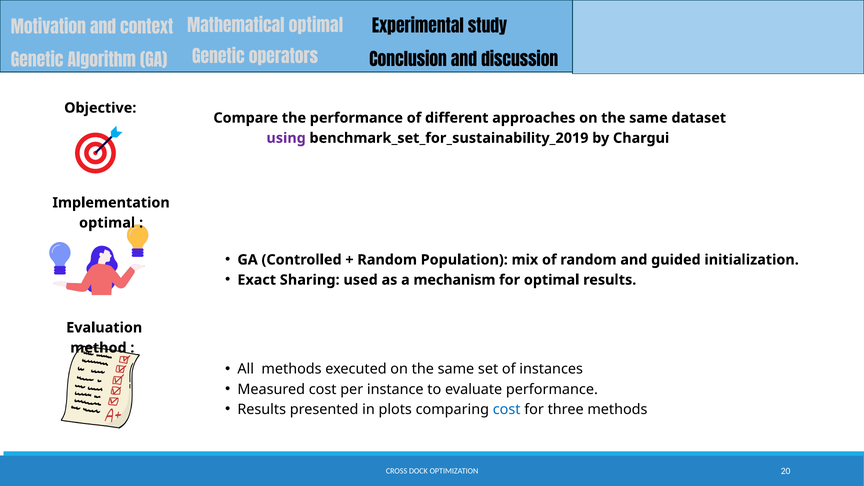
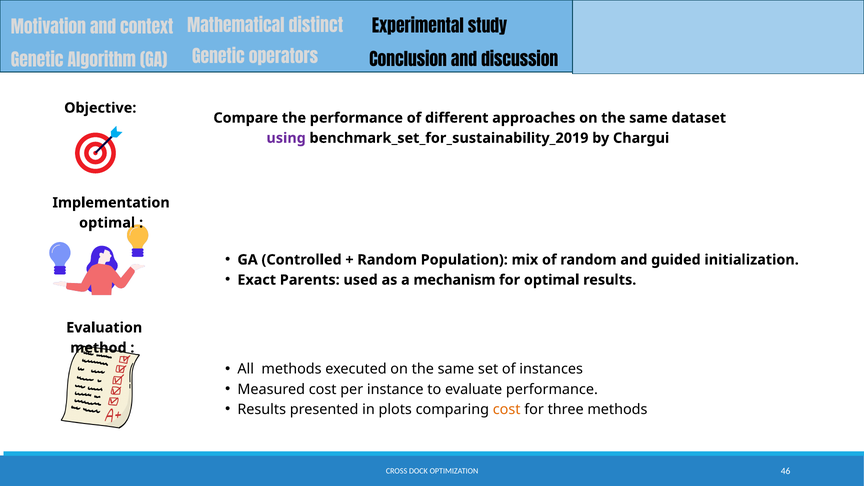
Mathematical optimal: optimal -> distinct
Sharing: Sharing -> Parents
cost at (507, 409) colour: blue -> orange
20: 20 -> 46
